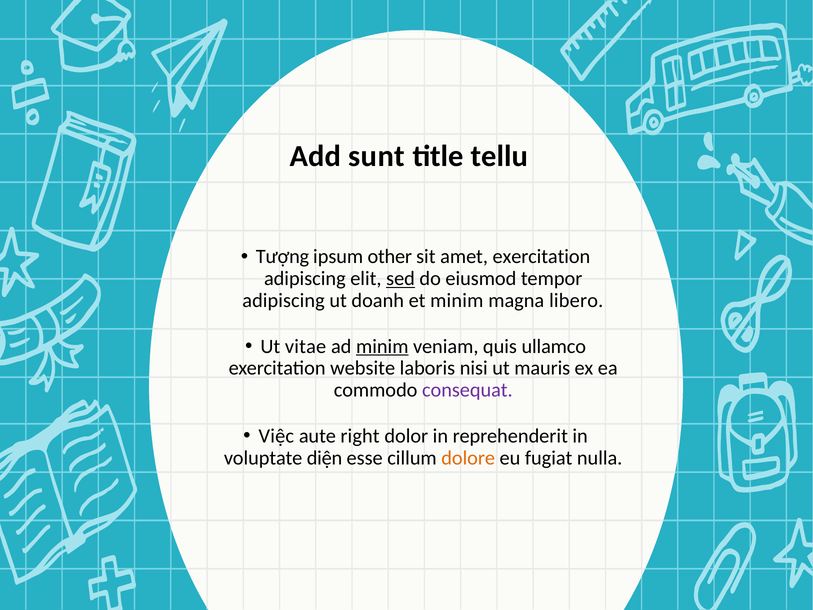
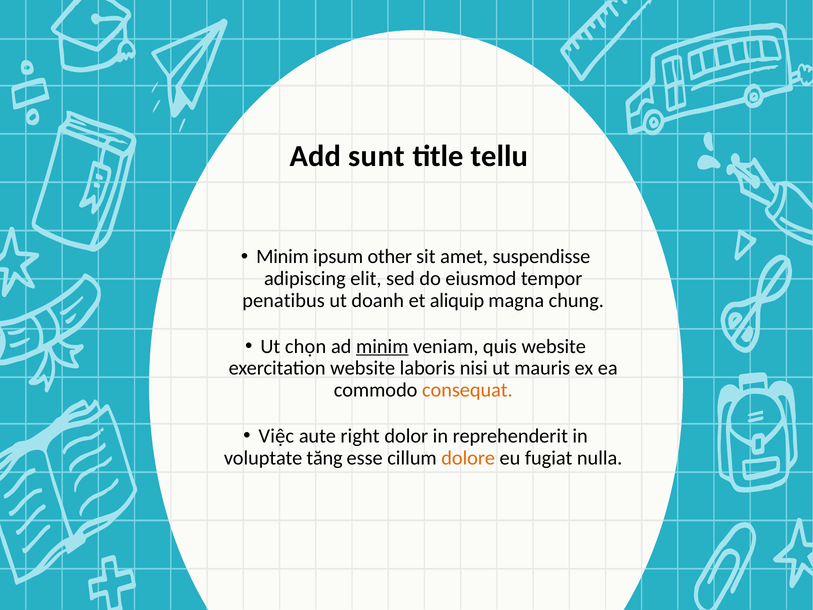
Tượng at (283, 257): Tượng -> Minim
amet exercitation: exercitation -> suspendisse
sed underline: present -> none
adipiscing at (284, 301): adipiscing -> penatibus
et minim: minim -> aliquip
libero: libero -> chung
vitae: vitae -> chọn
quis ullamco: ullamco -> website
consequat colour: purple -> orange
diện: diện -> tăng
